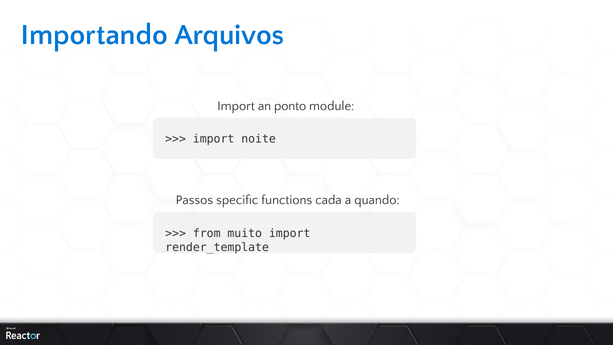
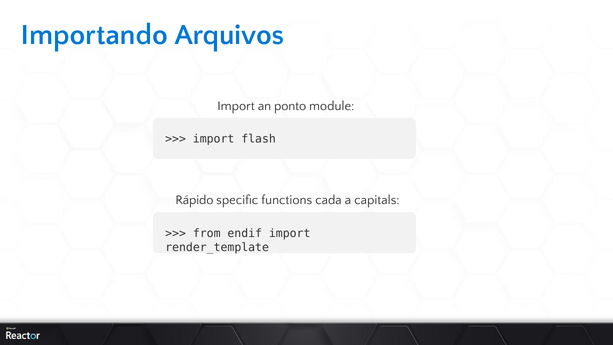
noite: noite -> flash
Passos: Passos -> Rápido
quando: quando -> capitals
muito: muito -> endif
